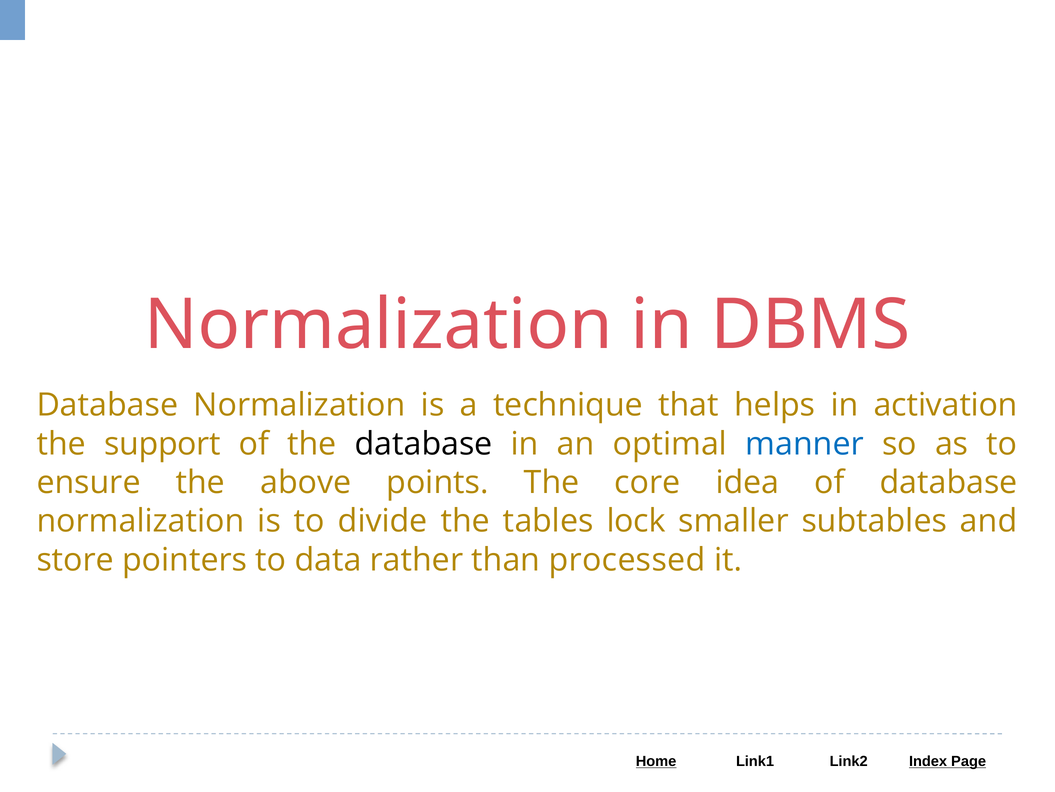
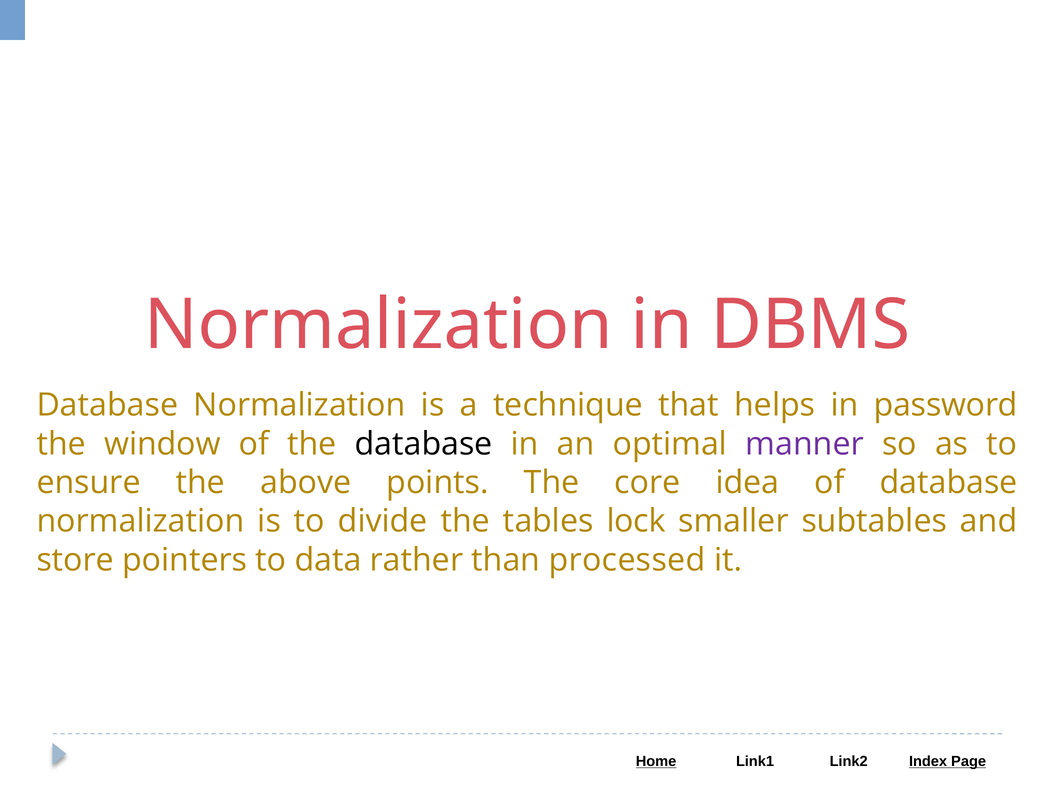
activation: activation -> password
support: support -> window
manner colour: blue -> purple
